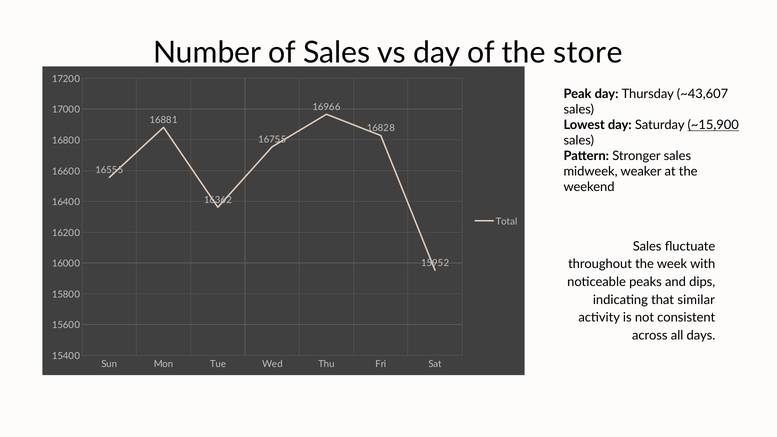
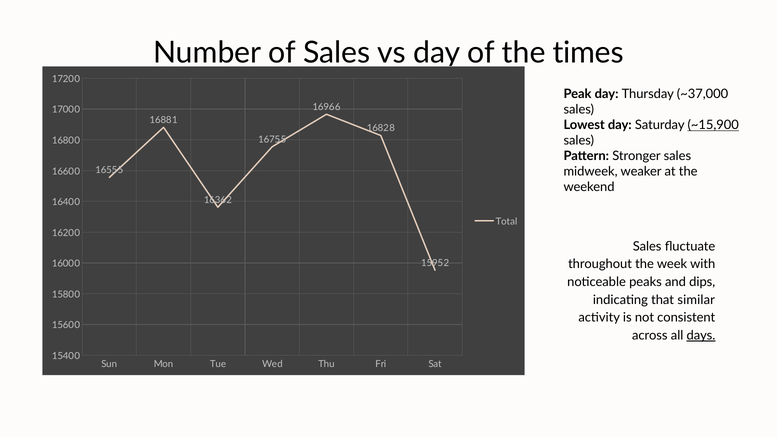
store: store -> times
~43,607: ~43,607 -> ~37,000
days underline: none -> present
